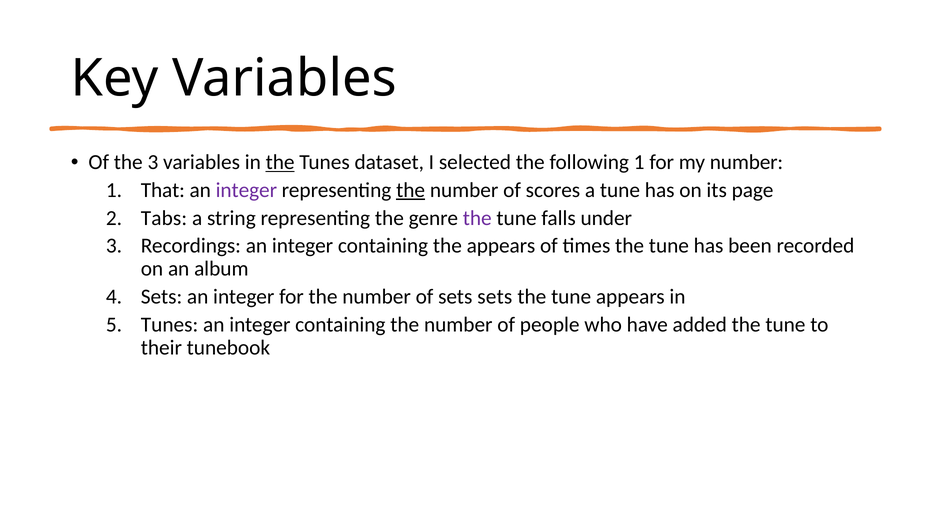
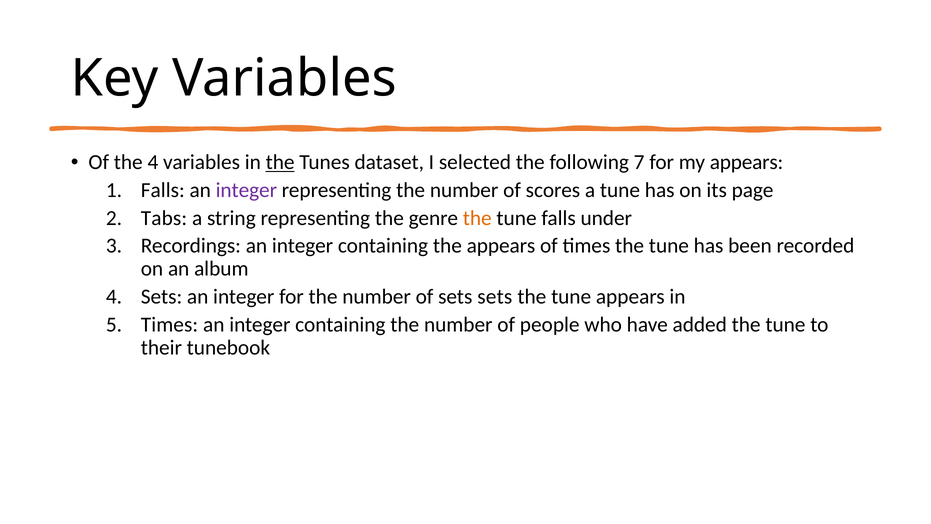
the 3: 3 -> 4
following 1: 1 -> 7
my number: number -> appears
That at (163, 190): That -> Falls
the at (411, 190) underline: present -> none
the at (477, 218) colour: purple -> orange
5 Tunes: Tunes -> Times
